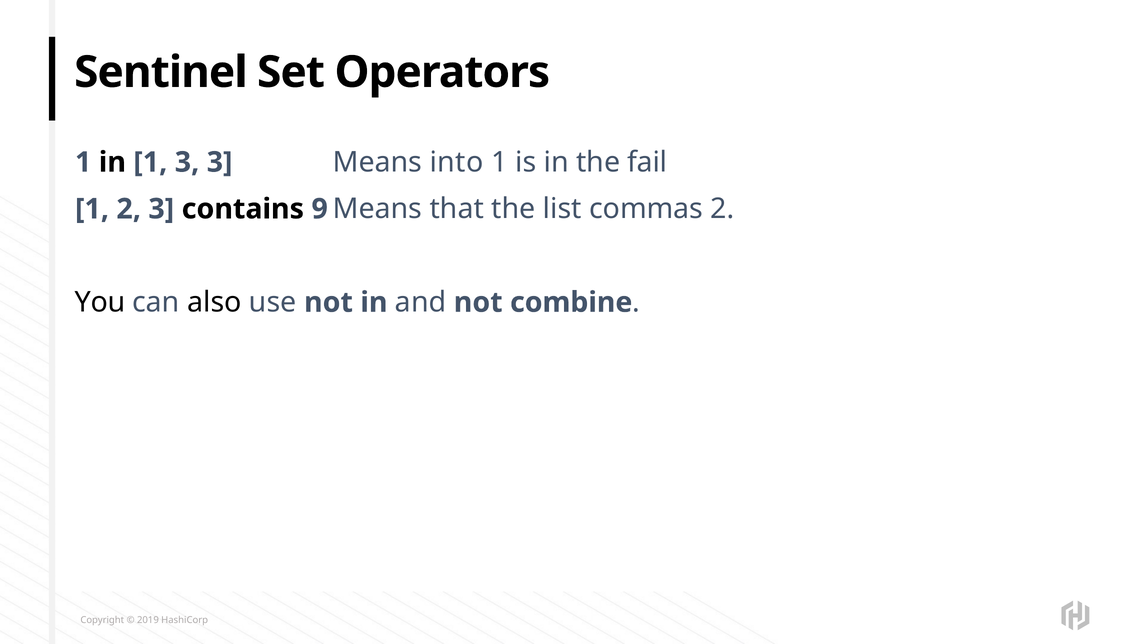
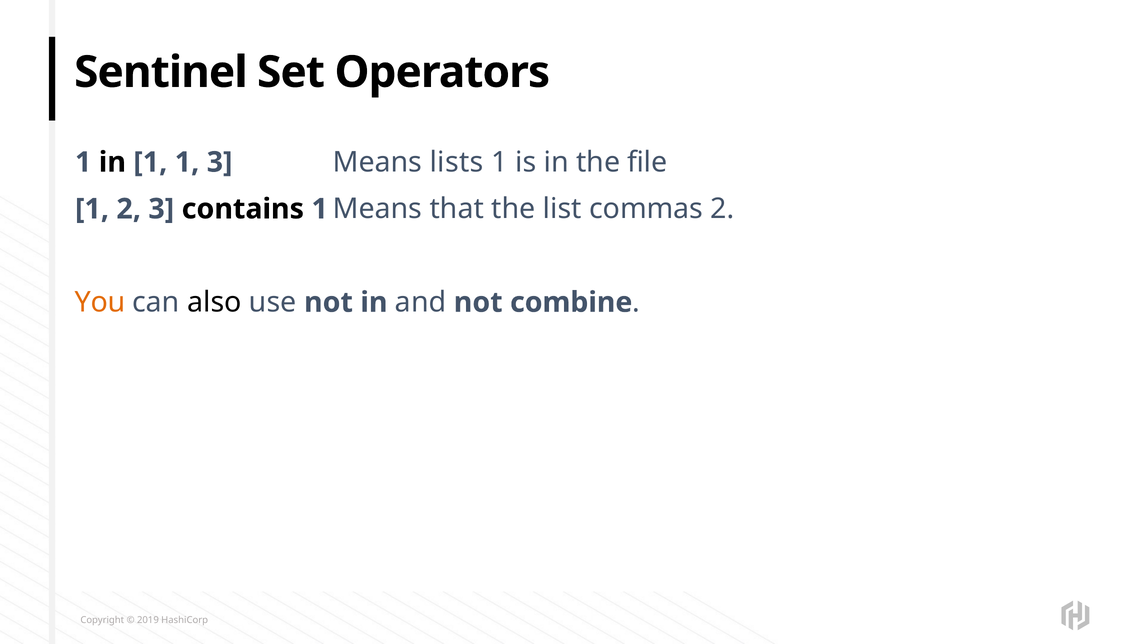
1 3: 3 -> 1
into: into -> lists
fail: fail -> file
contains 9: 9 -> 1
You colour: black -> orange
